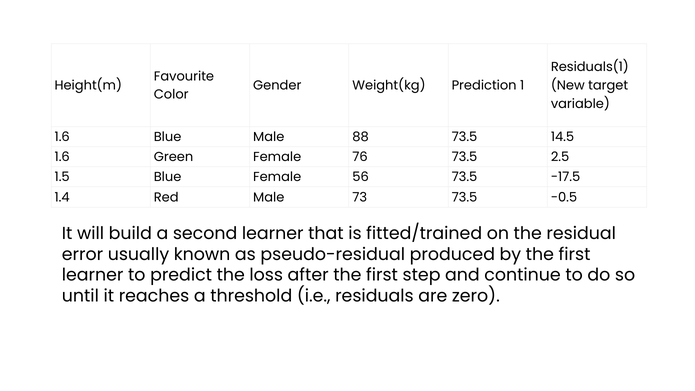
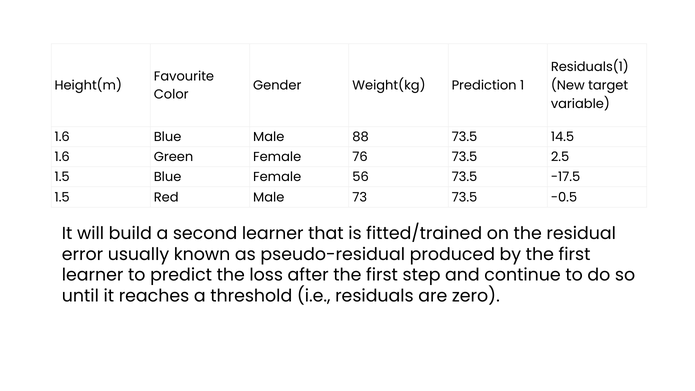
1.4 at (62, 197): 1.4 -> 1.5
